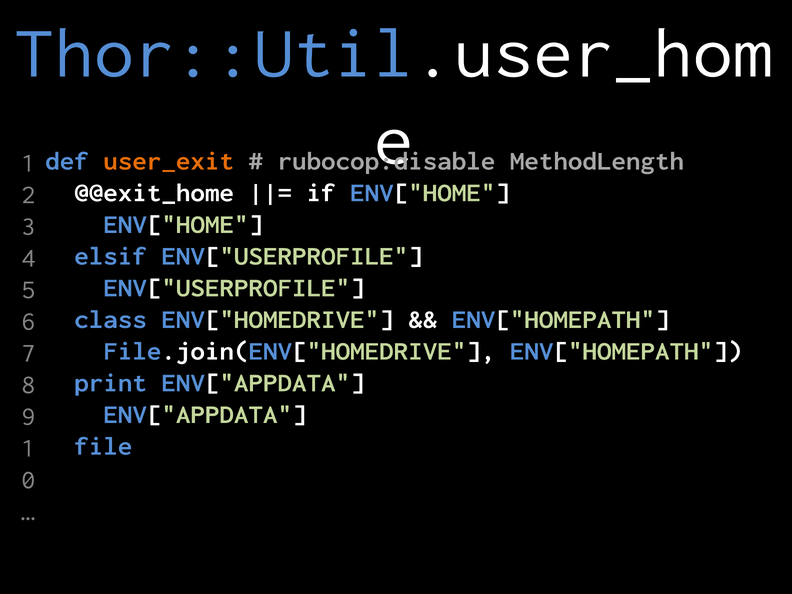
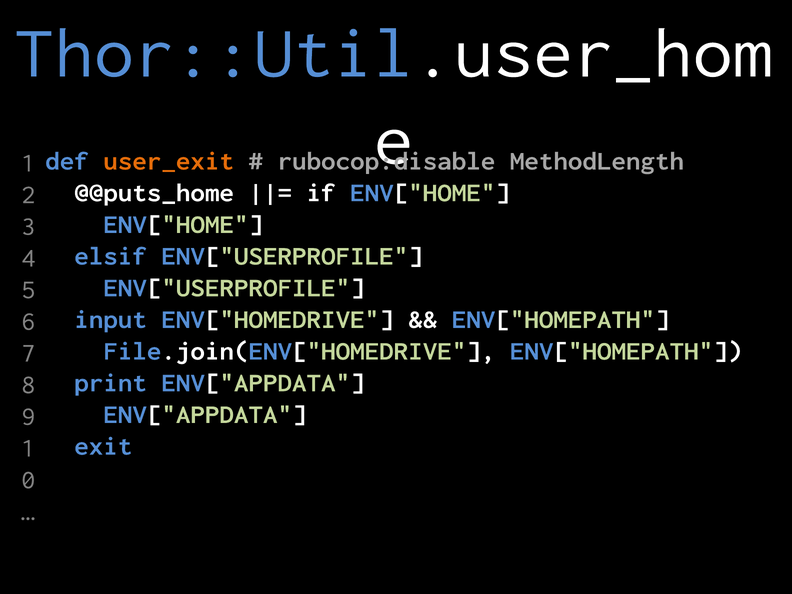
@@exit_home: @@exit_home -> @@puts_home
class: class -> input
file: file -> exit
